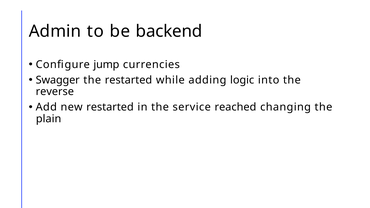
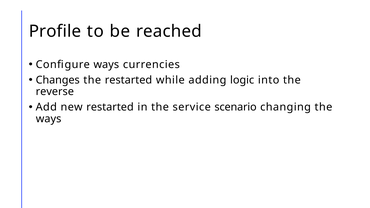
Admin: Admin -> Profile
backend: backend -> reached
Configure jump: jump -> ways
Swagger: Swagger -> Changes
reached: reached -> scenario
plain at (49, 119): plain -> ways
